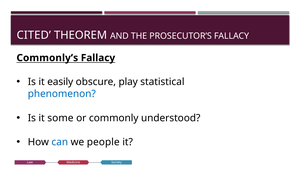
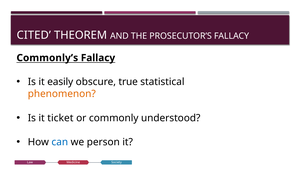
play: play -> true
phenomenon colour: blue -> orange
some: some -> ticket
people: people -> person
